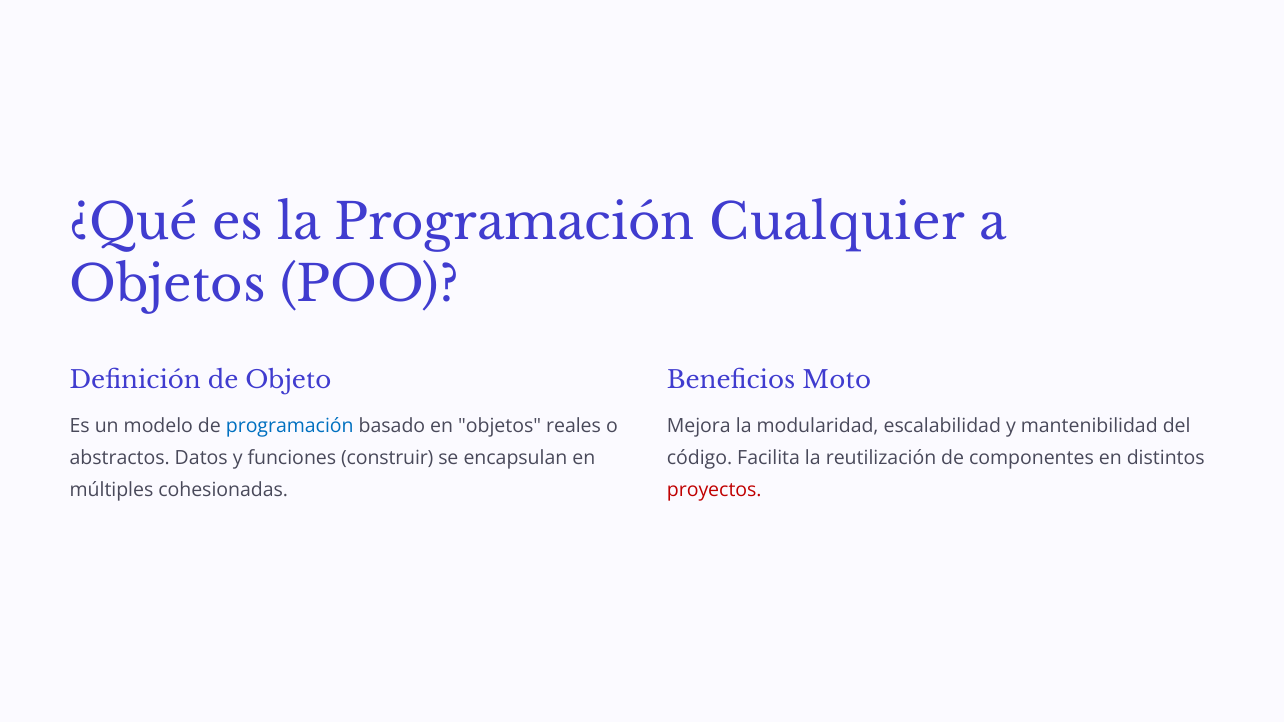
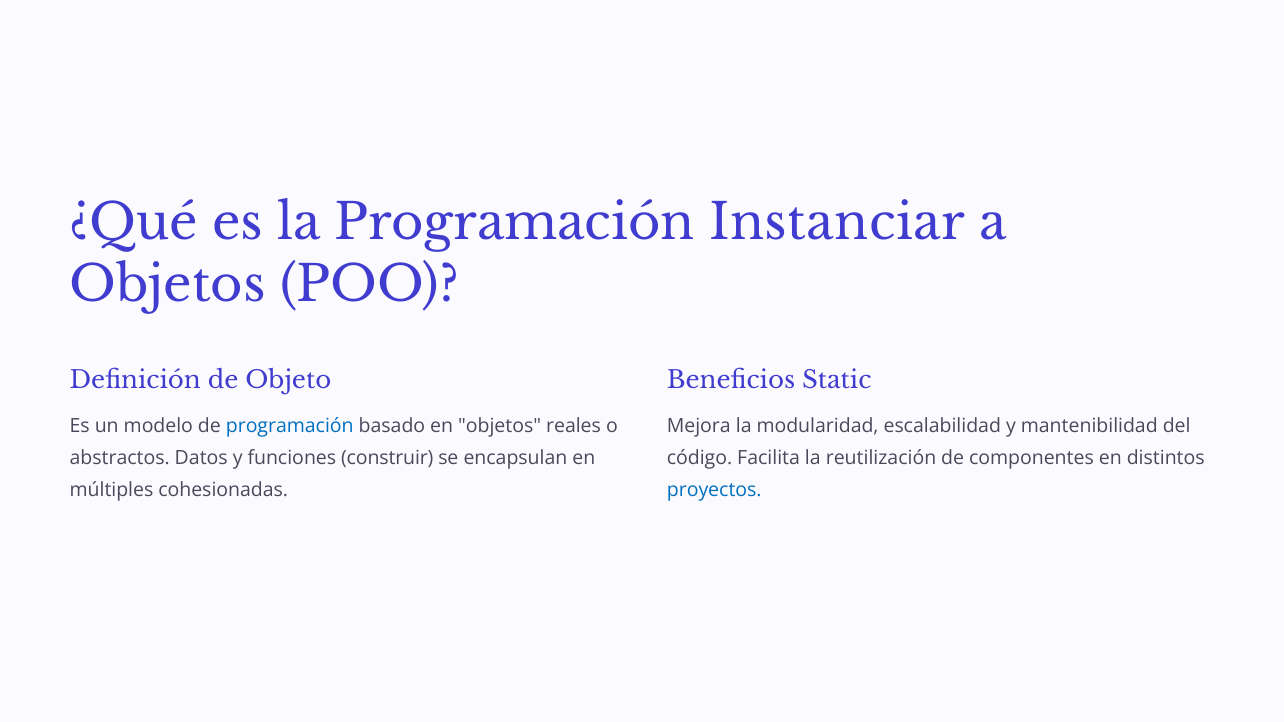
Cualquier: Cualquier -> Instanciar
Moto: Moto -> Static
proyectos colour: red -> blue
